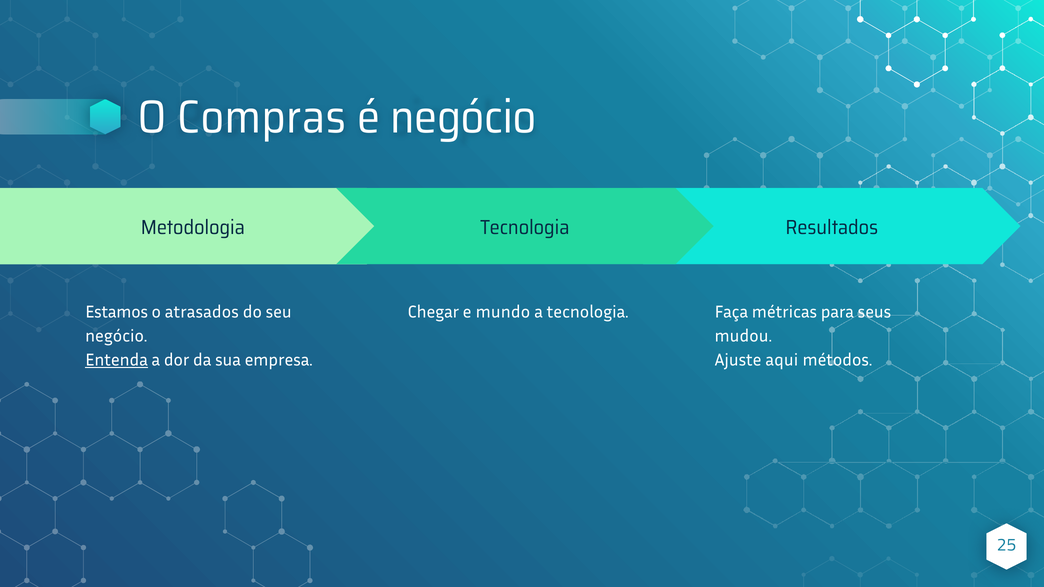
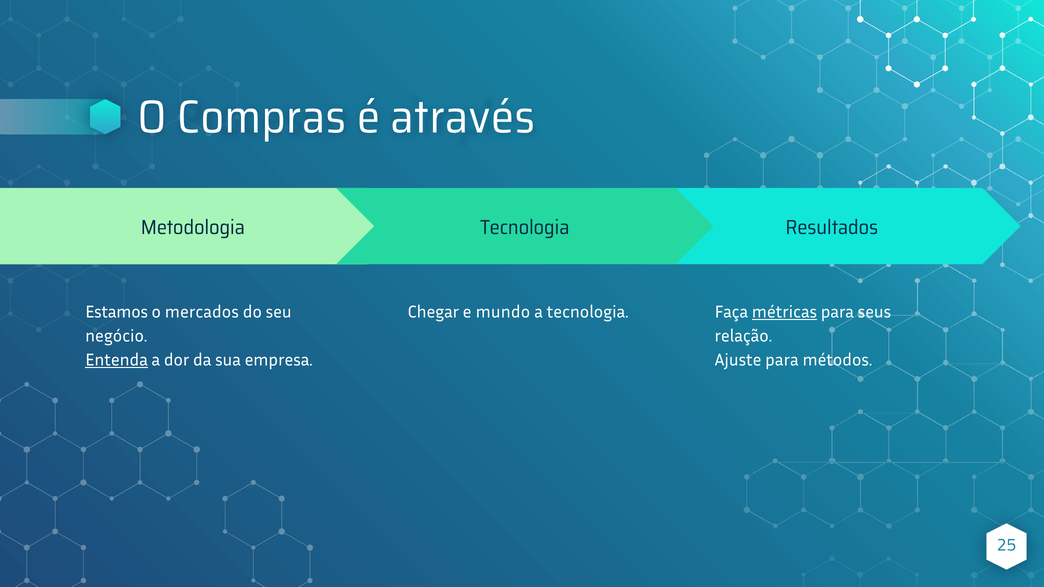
é negócio: negócio -> através
atrasados: atrasados -> mercados
métricas underline: none -> present
mudou: mudou -> relação
Ajuste aqui: aqui -> para
